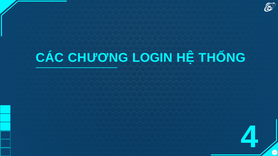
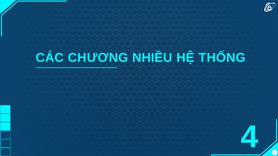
LOGIN: LOGIN -> NHIỀU
